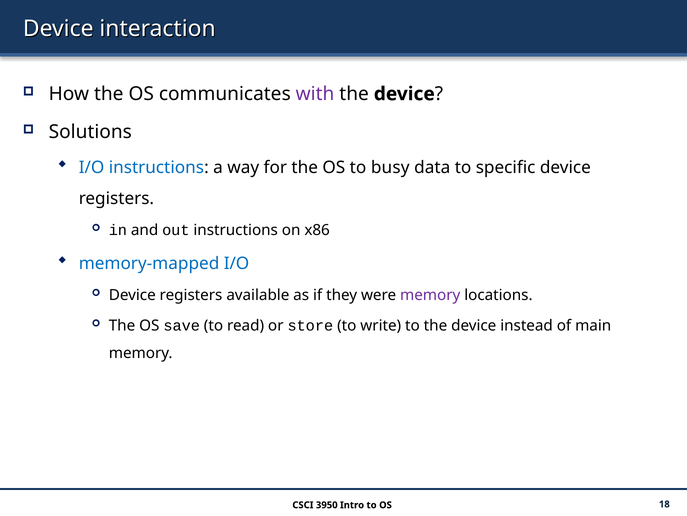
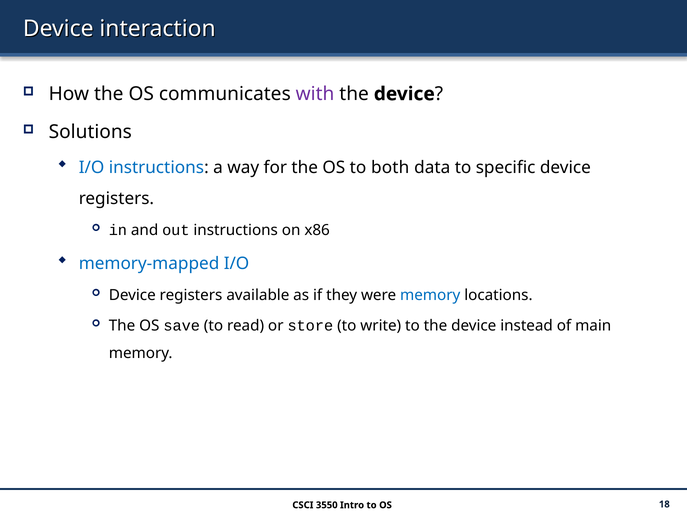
busy: busy -> both
memory at (430, 295) colour: purple -> blue
3950: 3950 -> 3550
